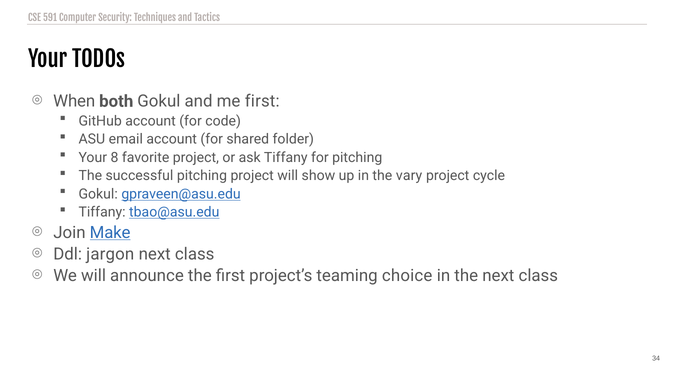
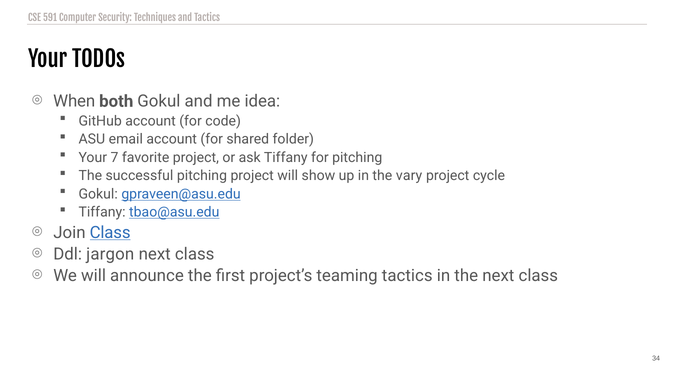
me first: first -> idea
8: 8 -> 7
Join Make: Make -> Class
teaming choice: choice -> tactics
